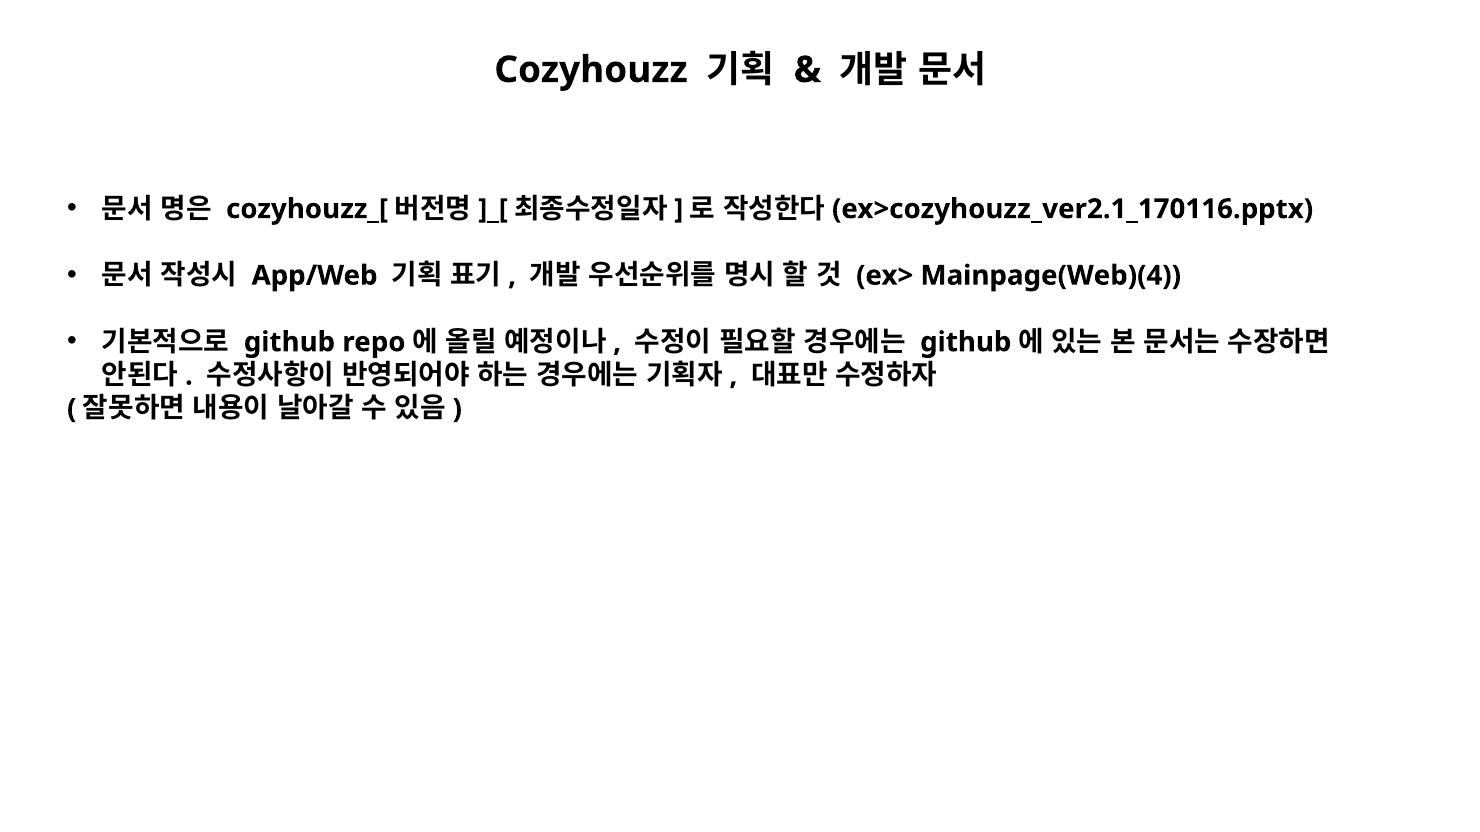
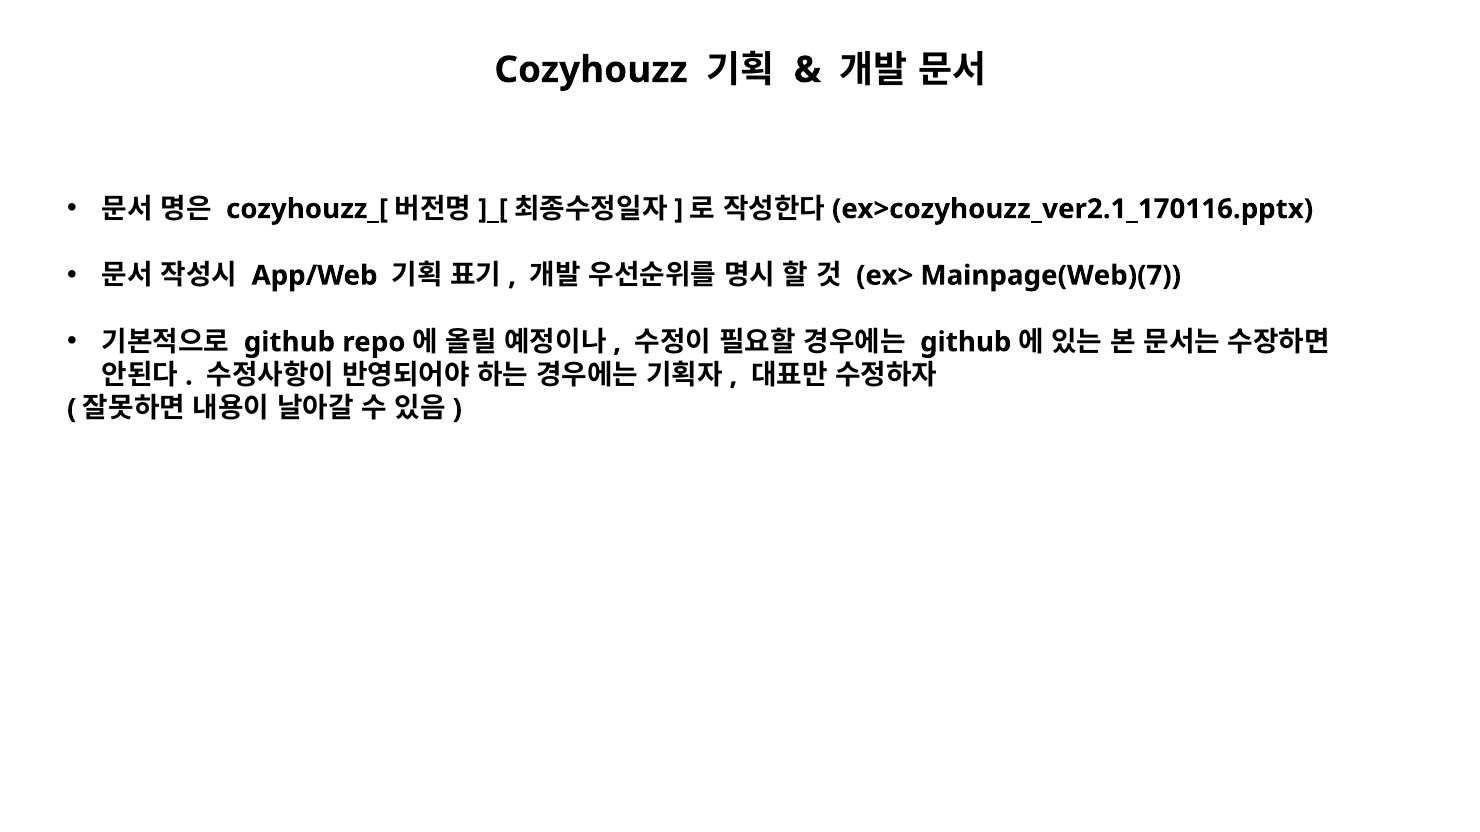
Mainpage(Web)(4: Mainpage(Web)(4 -> Mainpage(Web)(7
